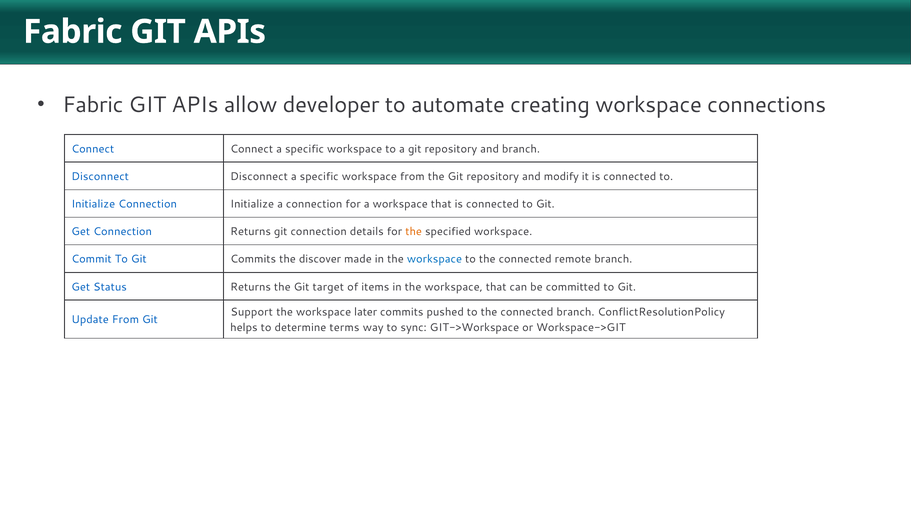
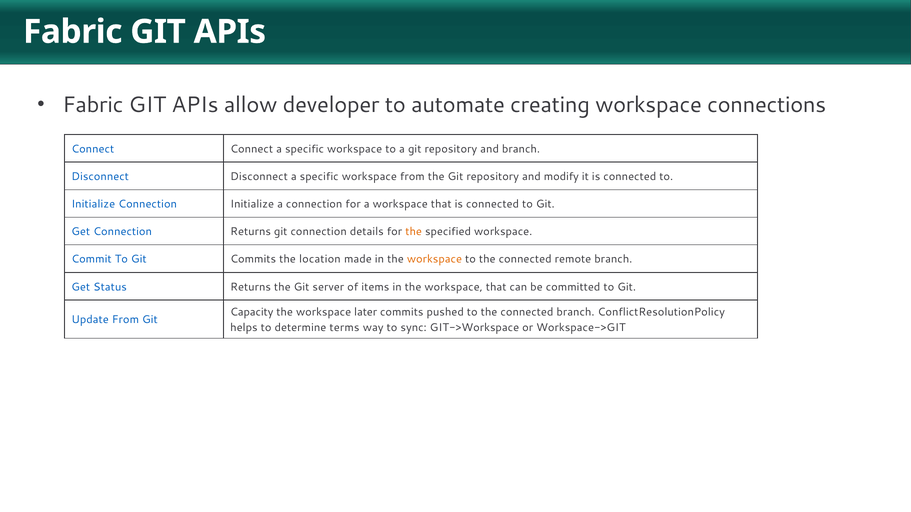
discover: discover -> location
workspace at (434, 259) colour: blue -> orange
target: target -> server
Support: Support -> Capacity
